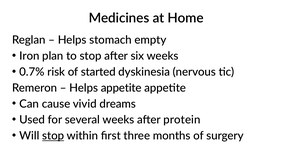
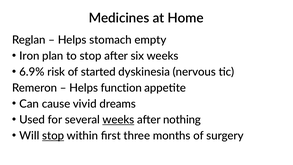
0.7%: 0.7% -> 6.9%
Helps appetite: appetite -> function
weeks at (118, 120) underline: none -> present
protein: protein -> nothing
